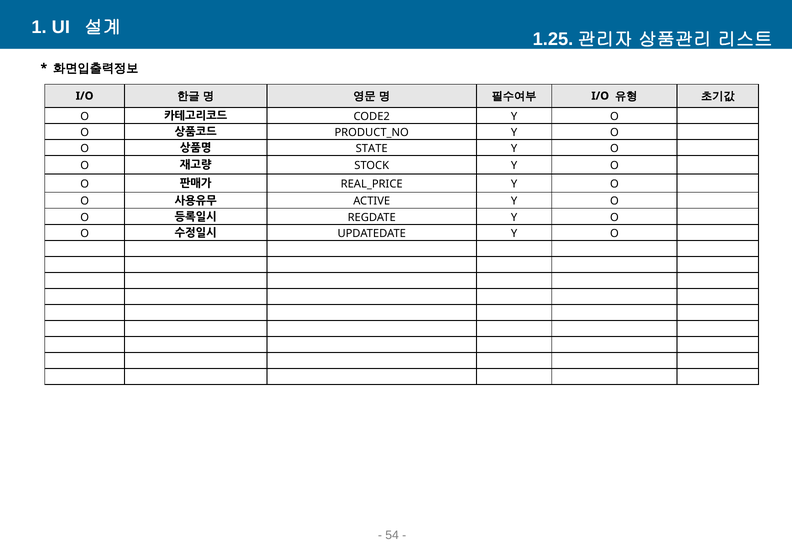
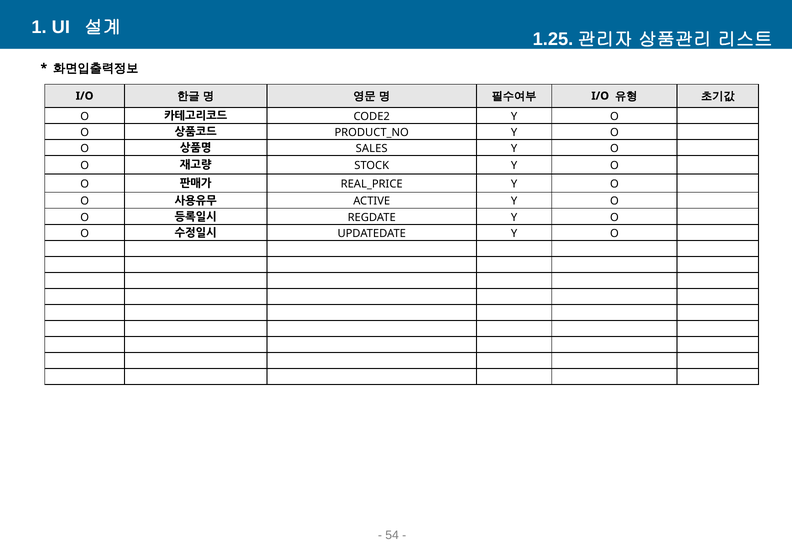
STATE: STATE -> SALES
